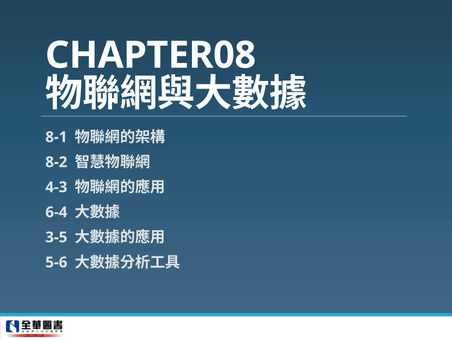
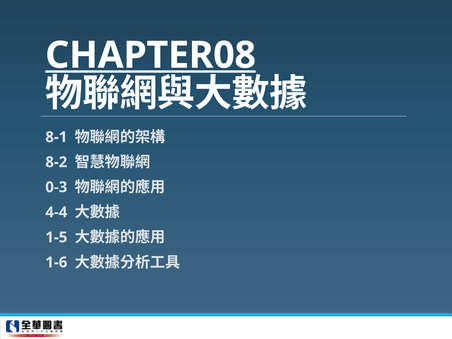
CHAPTER08 underline: none -> present
4-3: 4-3 -> 0-3
6-4: 6-4 -> 4-4
3-5: 3-5 -> 1-5
5-6: 5-6 -> 1-6
